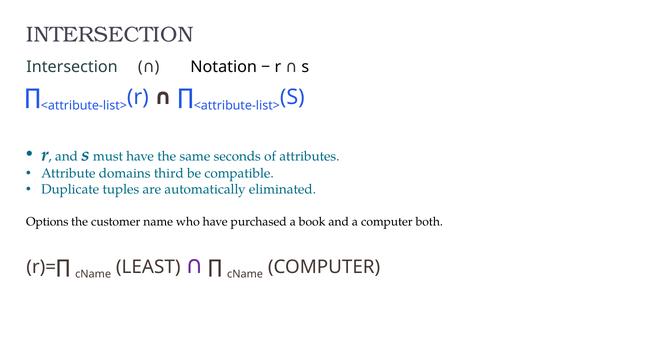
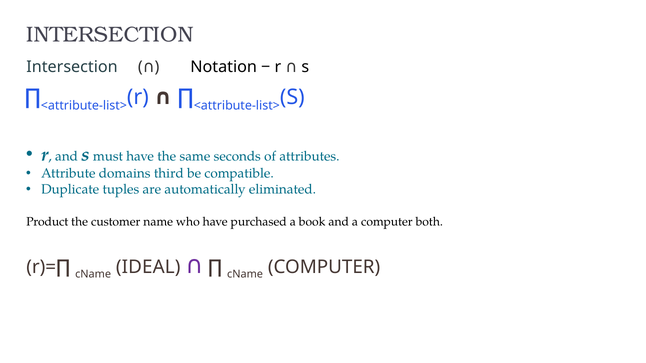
Options: Options -> Product
LEAST: LEAST -> IDEAL
